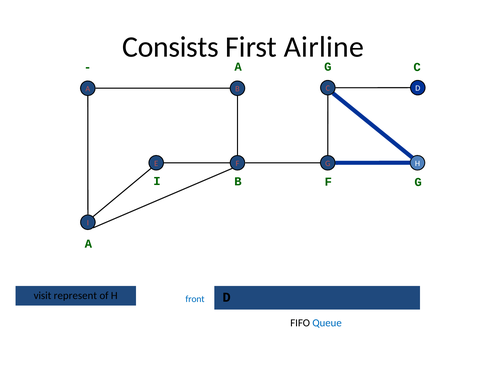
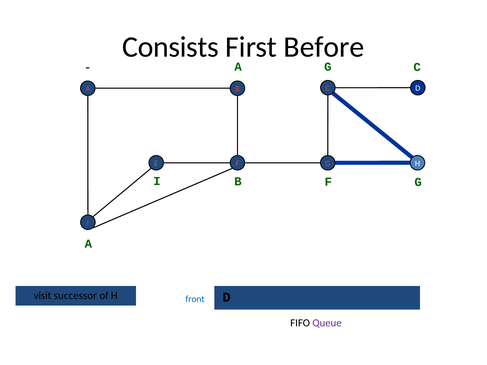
Airline: Airline -> Before
represent: represent -> successor
Queue colour: blue -> purple
